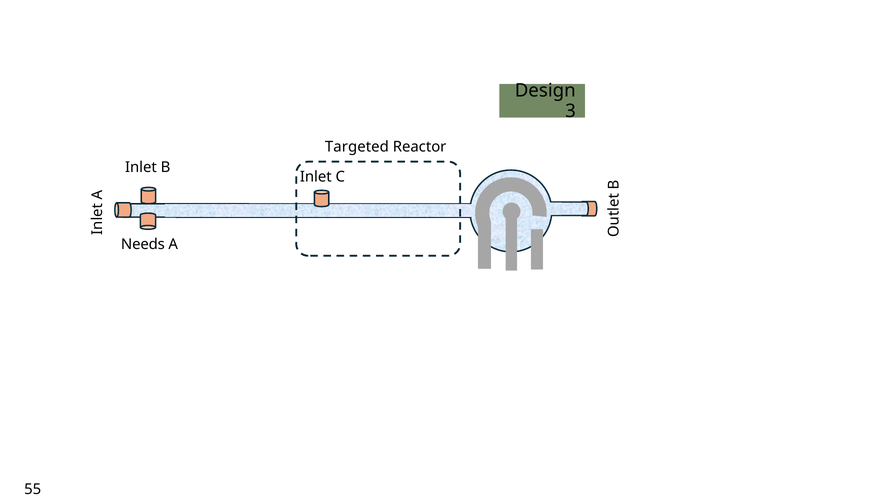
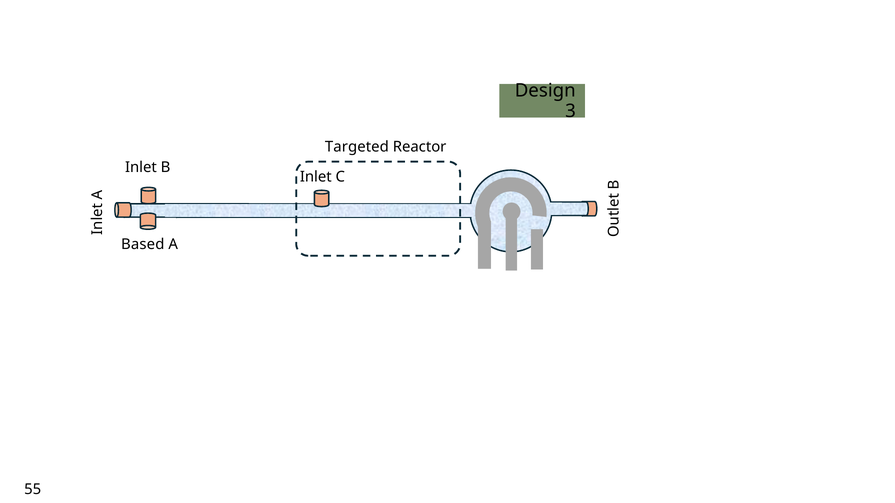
Needs: Needs -> Based
